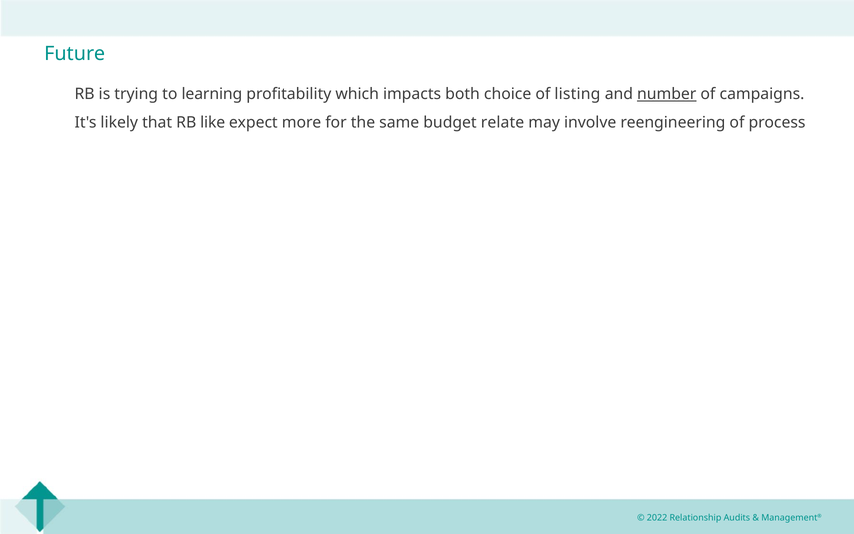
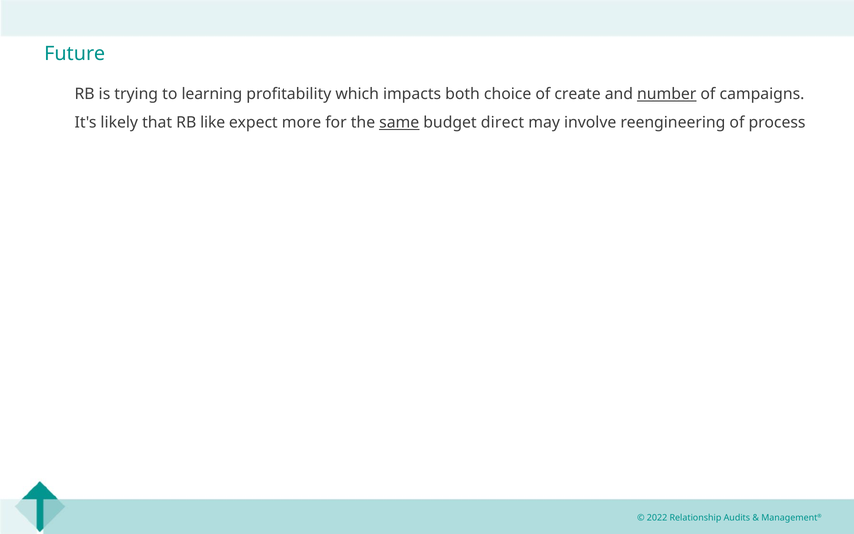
listing: listing -> create
same underline: none -> present
relate: relate -> direct
